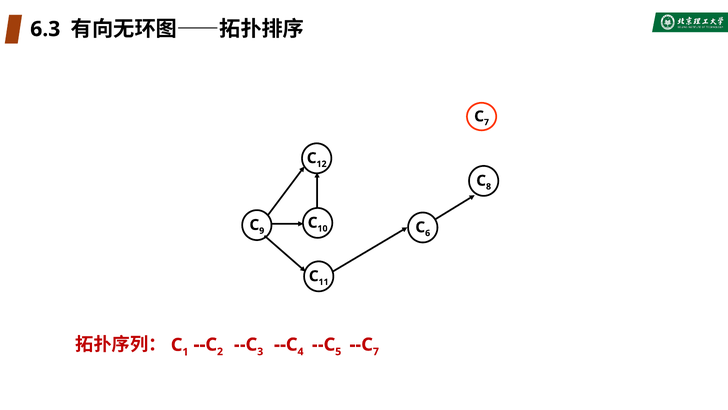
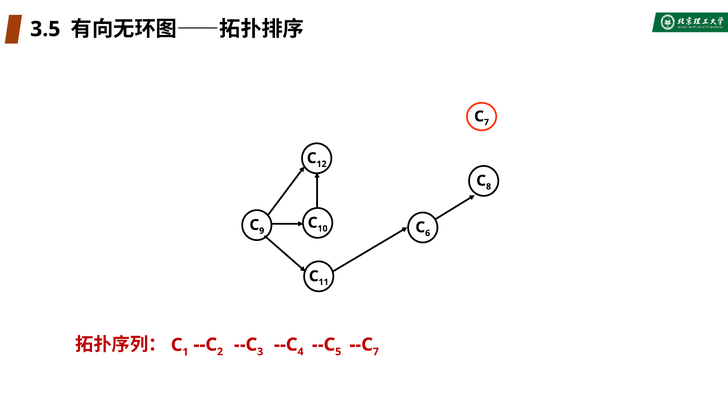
6.3: 6.3 -> 3.5
